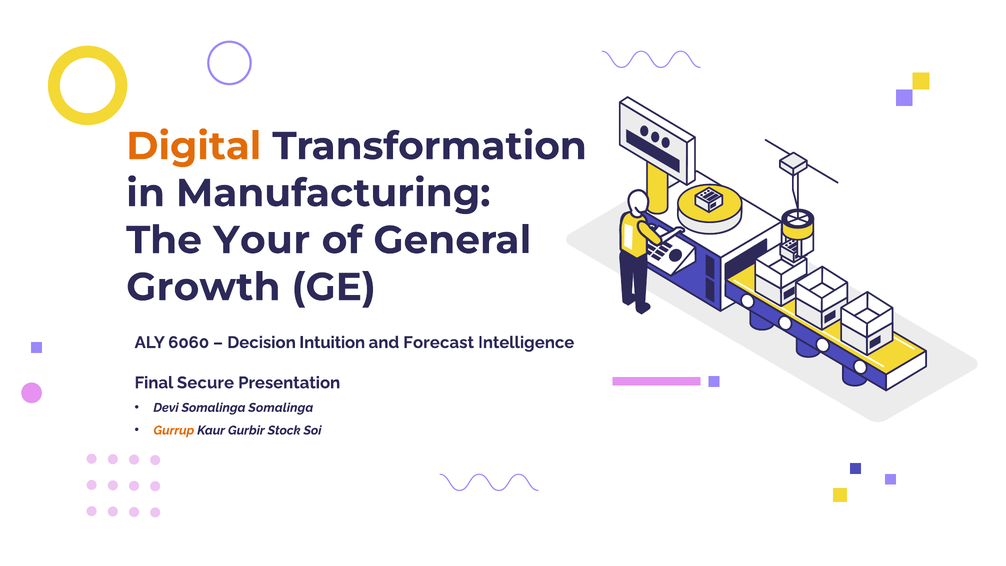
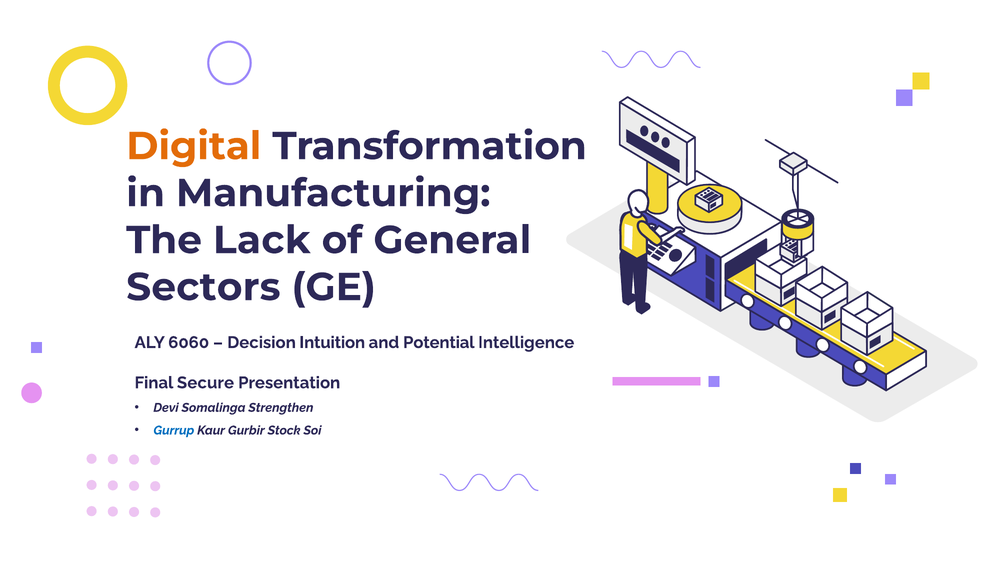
Your: Your -> Lack
Growth: Growth -> Sectors
Forecast: Forecast -> Potential
Somalinga Somalinga: Somalinga -> Strengthen
Gurrup colour: orange -> blue
